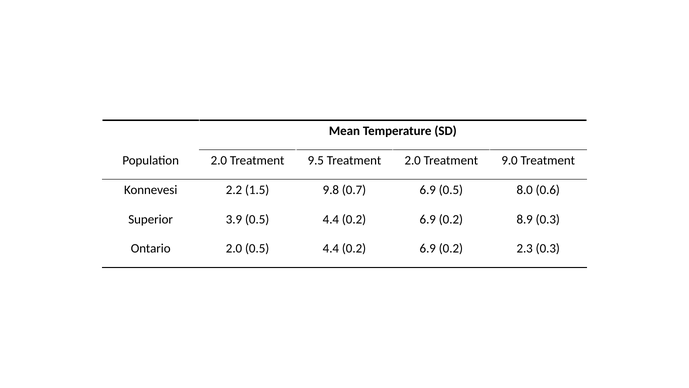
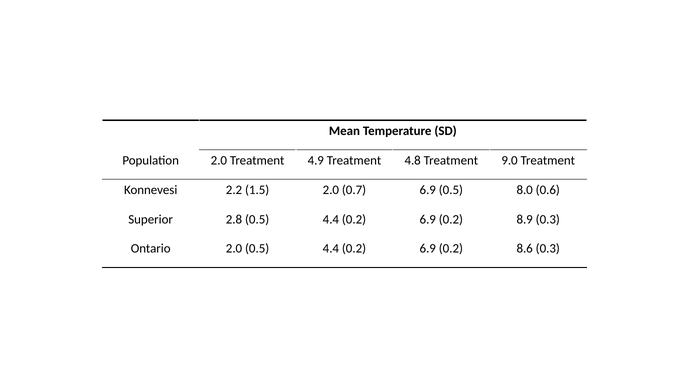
9.5: 9.5 -> 4.9
Treatment 2.0: 2.0 -> 4.8
1.5 9.8: 9.8 -> 2.0
3.9: 3.9 -> 2.8
2.3: 2.3 -> 8.6
